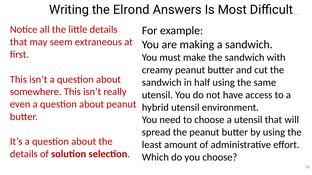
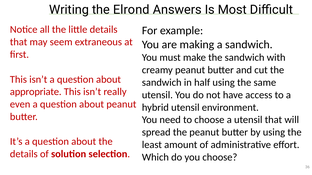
somewhere: somewhere -> appropriate
